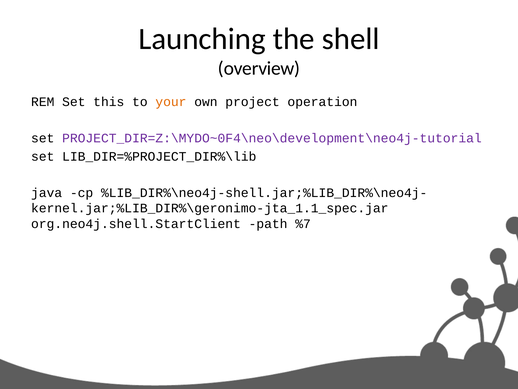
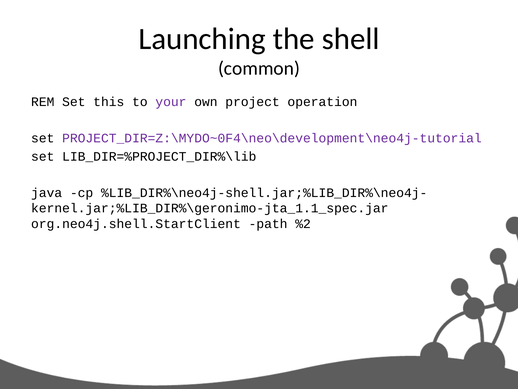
overview: overview -> common
your colour: orange -> purple
%7: %7 -> %2
